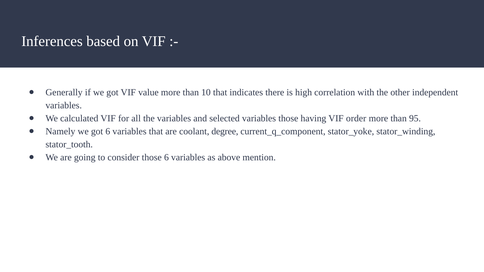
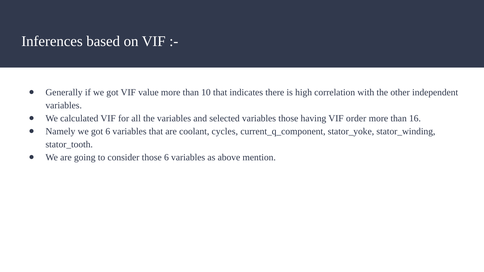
95: 95 -> 16
degree: degree -> cycles
